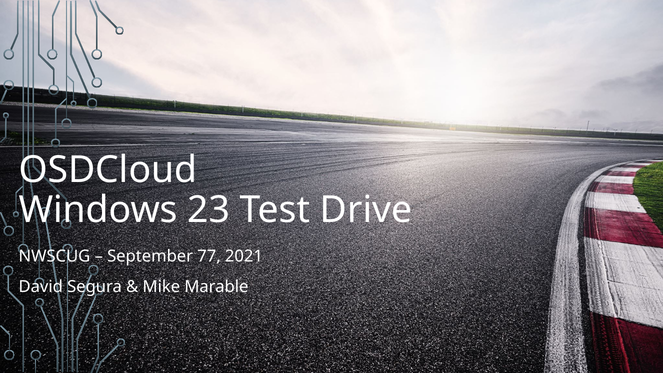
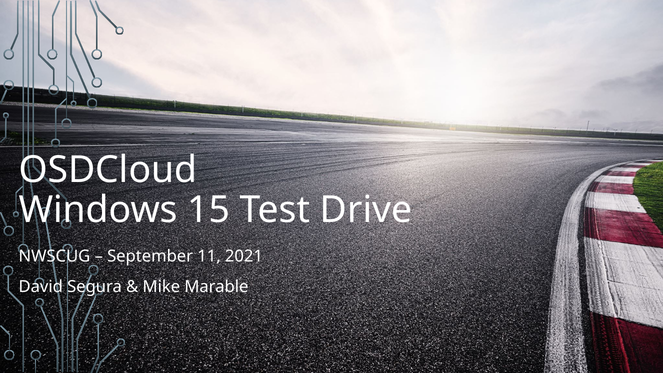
23: 23 -> 15
77: 77 -> 11
